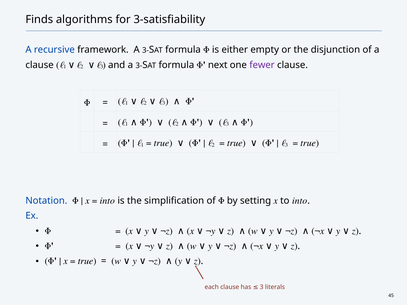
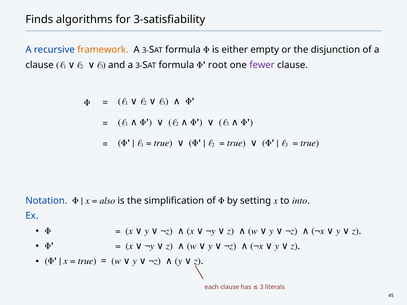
framework colour: black -> orange
next: next -> root
into at (107, 201): into -> also
